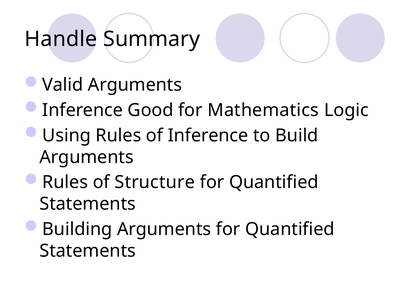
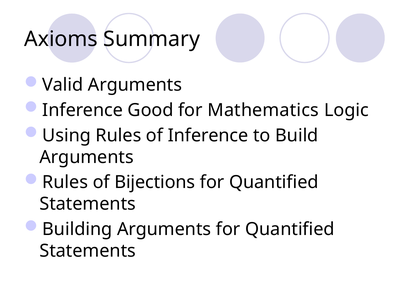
Handle: Handle -> Axioms
Structure: Structure -> Bijections
